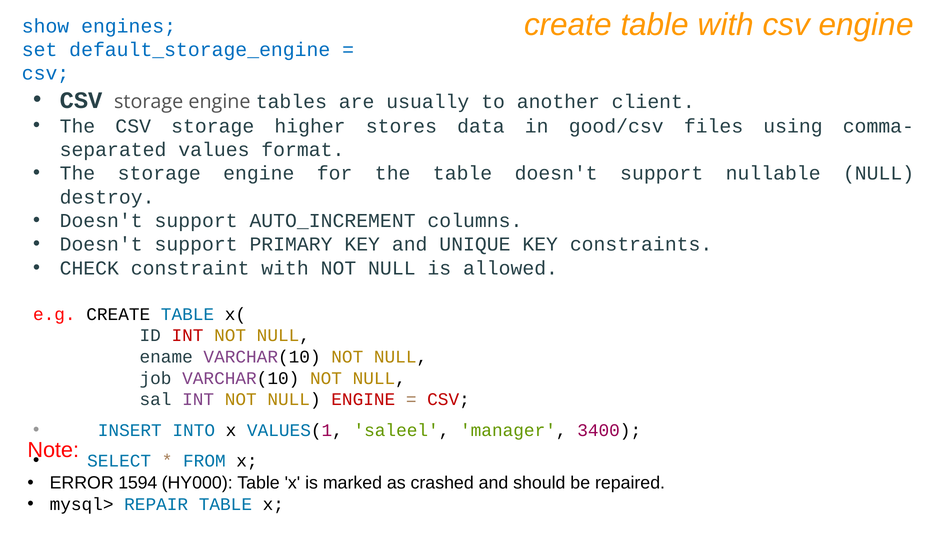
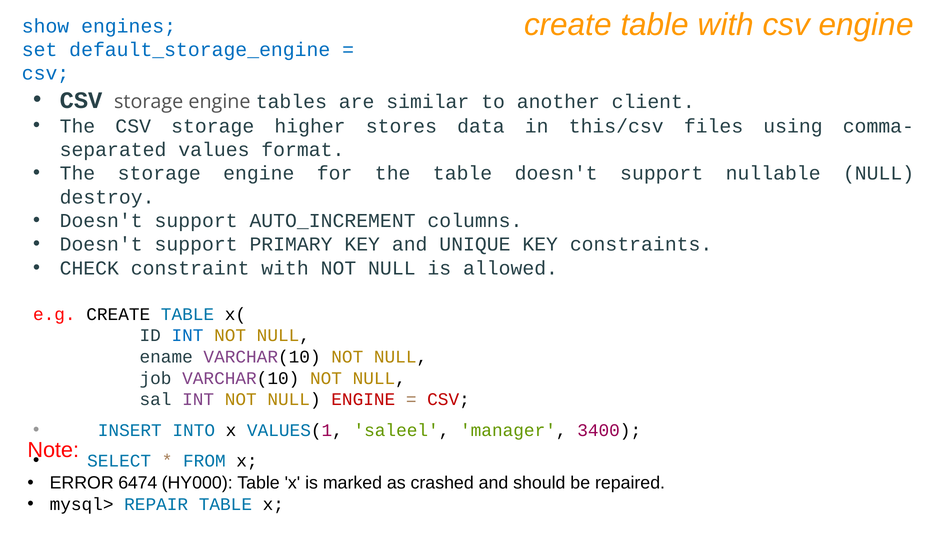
usually: usually -> similar
good/csv: good/csv -> this/csv
INT at (188, 335) colour: red -> blue
1594: 1594 -> 6474
